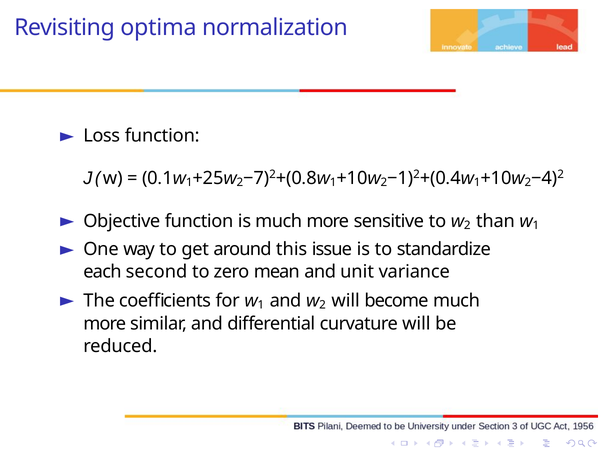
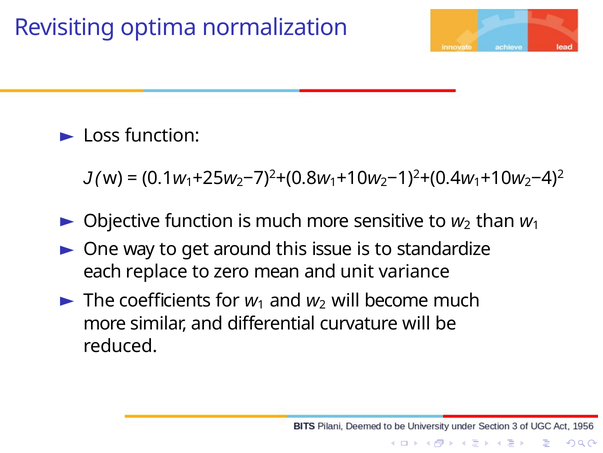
second: second -> replace
